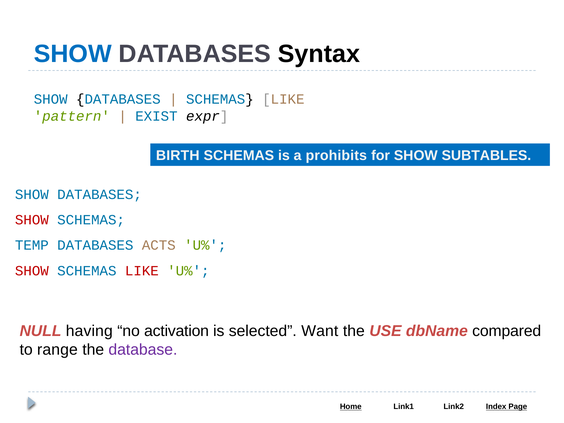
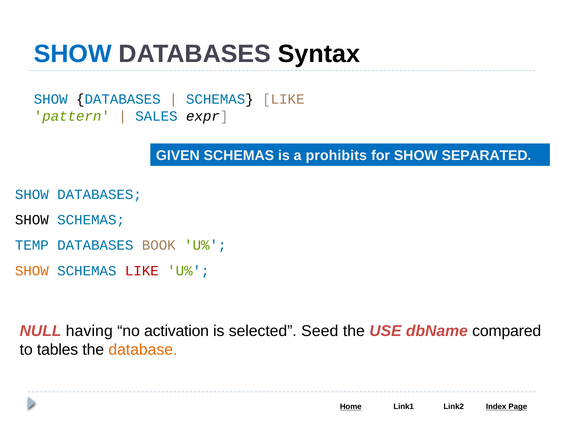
EXIST: EXIST -> SALES
BIRTH: BIRTH -> GIVEN
SUBTABLES: SUBTABLES -> SEPARATED
SHOW at (32, 220) colour: red -> black
ACTS: ACTS -> BOOK
SHOW at (32, 271) colour: red -> orange
Want: Want -> Seed
range: range -> tables
database colour: purple -> orange
